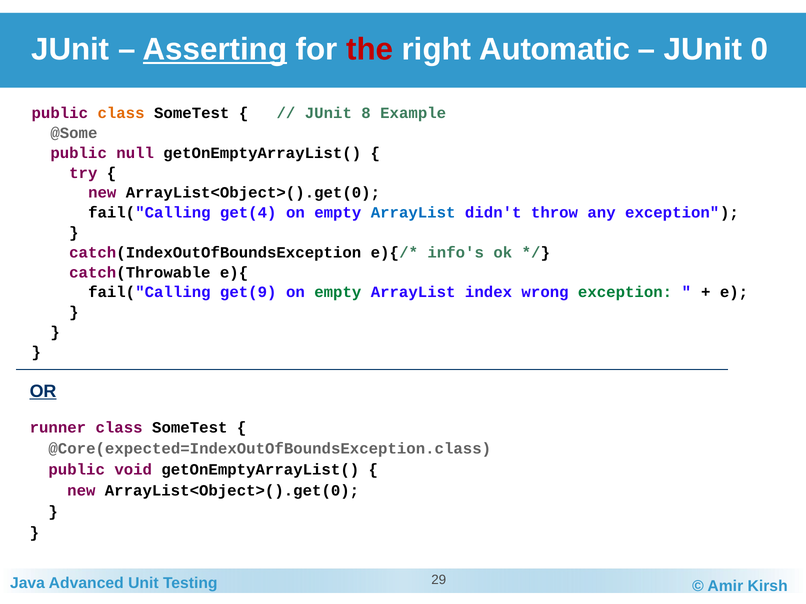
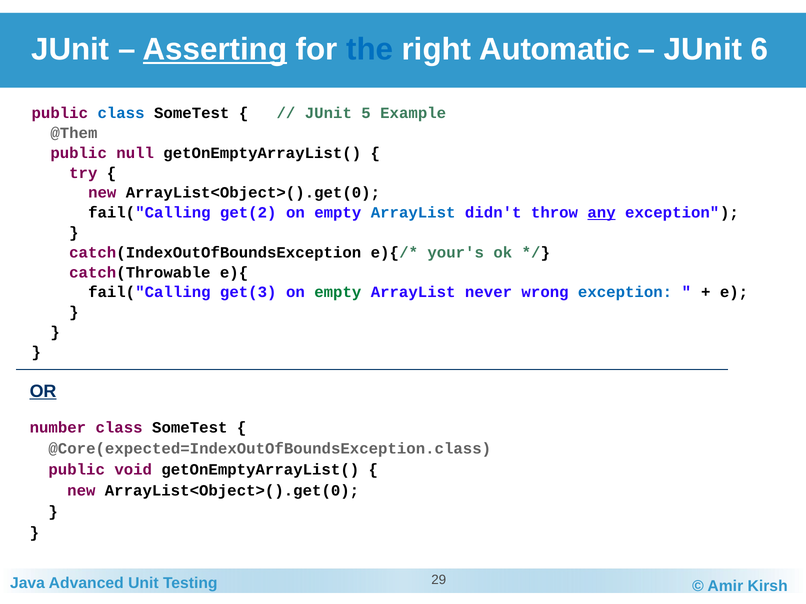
the colour: red -> blue
0: 0 -> 6
class at (121, 113) colour: orange -> blue
8: 8 -> 5
@Some: @Some -> @Them
get(4: get(4 -> get(2
any underline: none -> present
info's: info's -> your's
get(9: get(9 -> get(3
index: index -> never
exception at (625, 293) colour: green -> blue
runner: runner -> number
